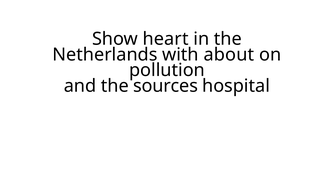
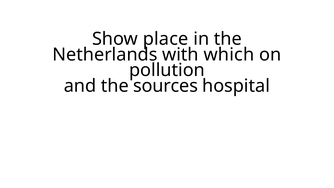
heart: heart -> place
about: about -> which
